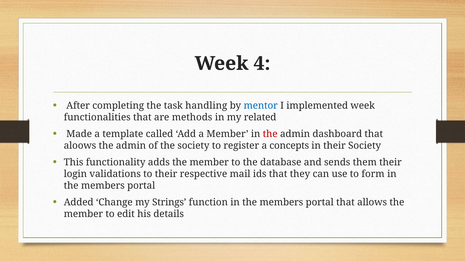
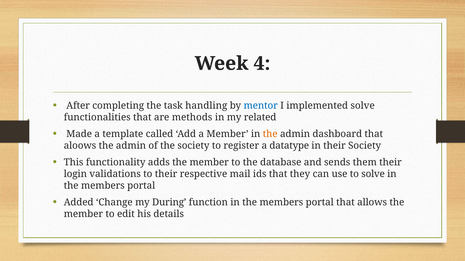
implemented week: week -> solve
the at (270, 134) colour: red -> orange
concepts: concepts -> datatype
to form: form -> solve
Strings: Strings -> During
